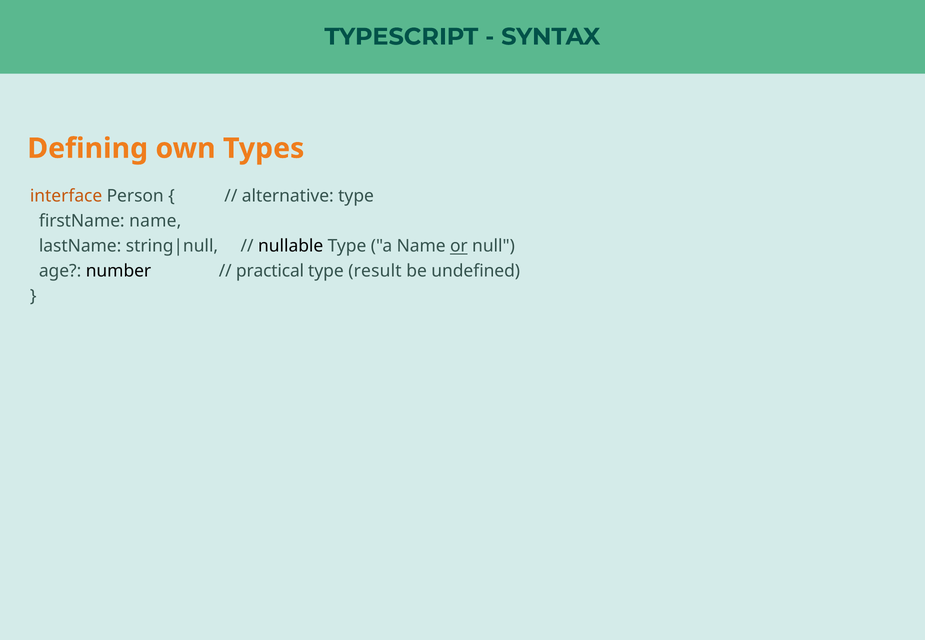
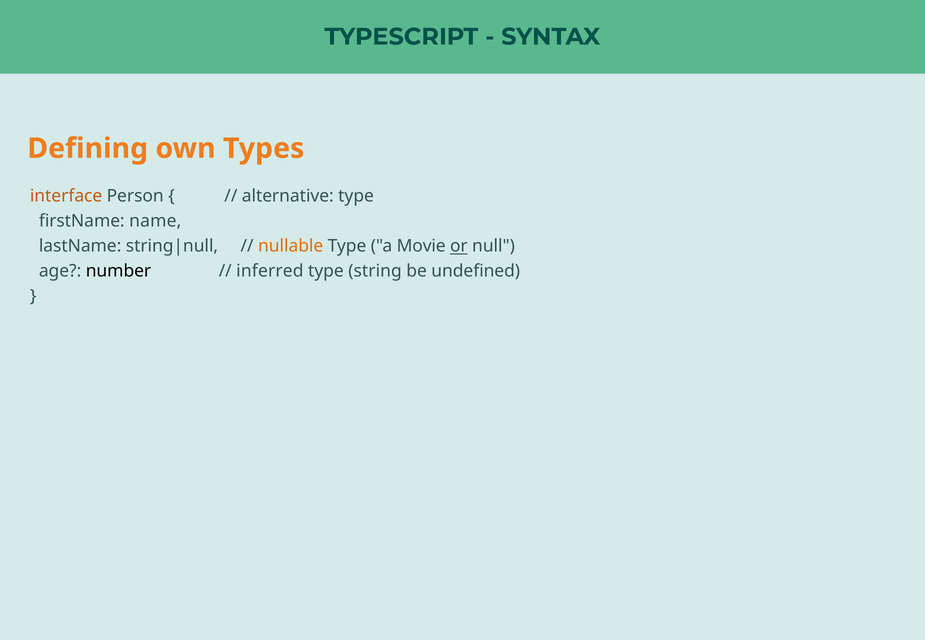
nullable colour: black -> orange
a Name: Name -> Movie
practical: practical -> inferred
result: result -> string
